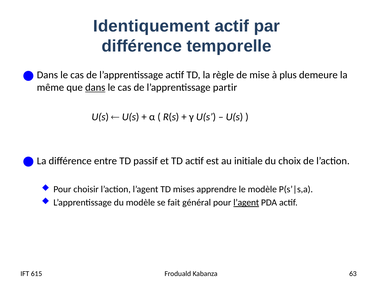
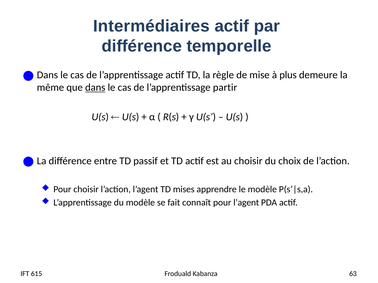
Identiquement: Identiquement -> Intermédiaires
au initiale: initiale -> choisir
général: général -> connaît
l’agent at (246, 203) underline: present -> none
